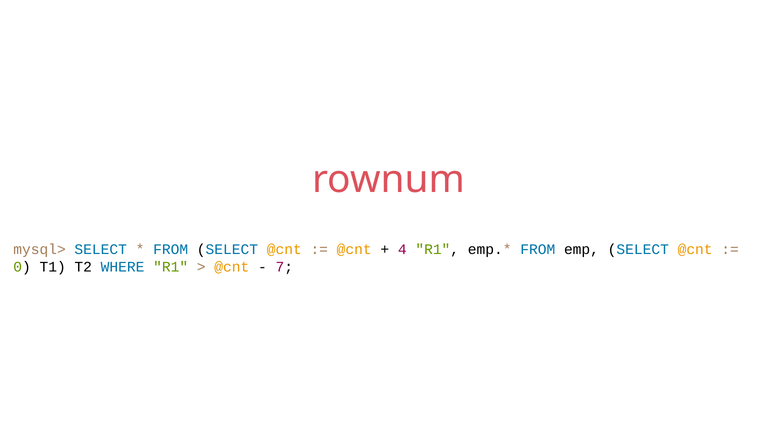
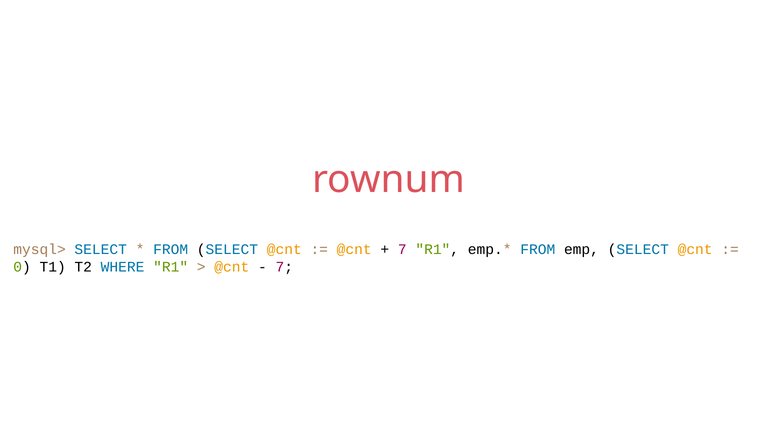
4 at (402, 249): 4 -> 7
